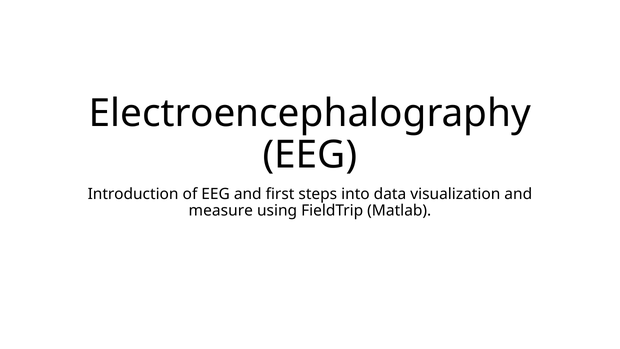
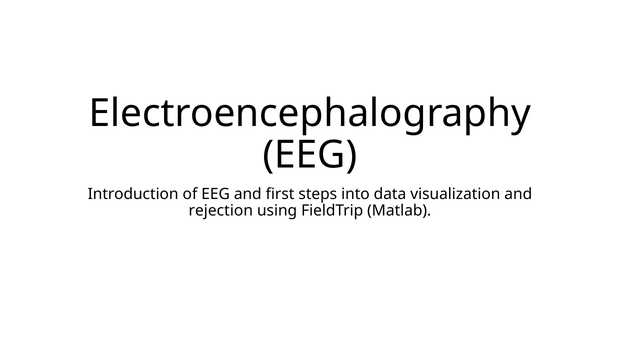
measure: measure -> rejection
